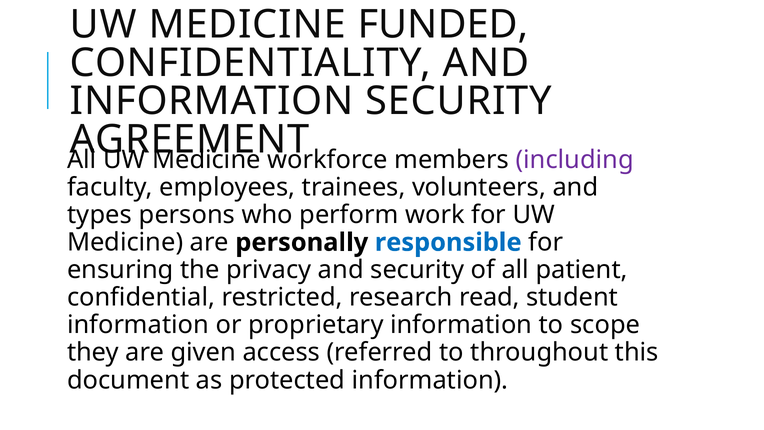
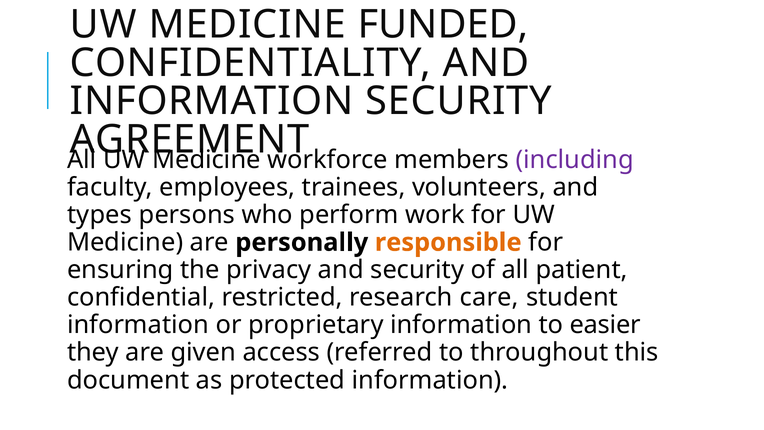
responsible colour: blue -> orange
read: read -> care
scope: scope -> easier
